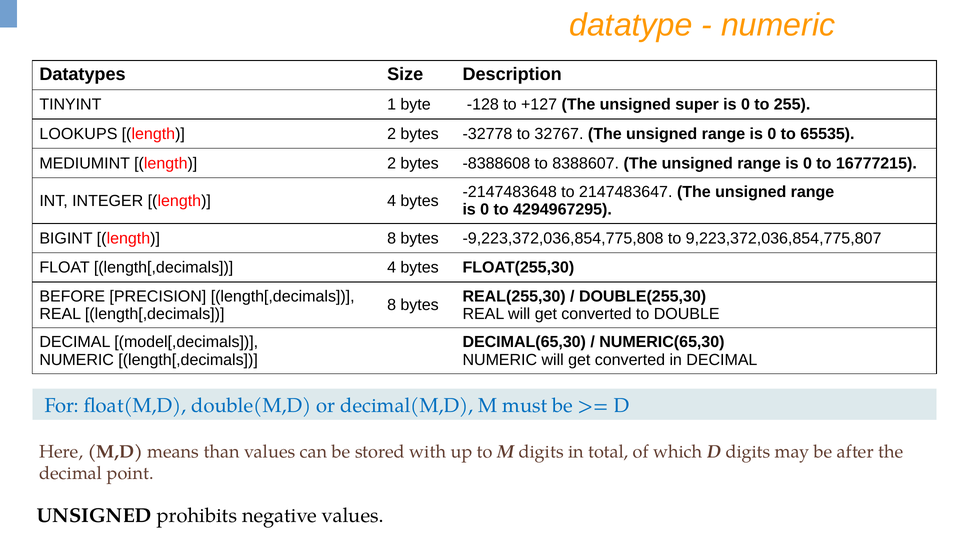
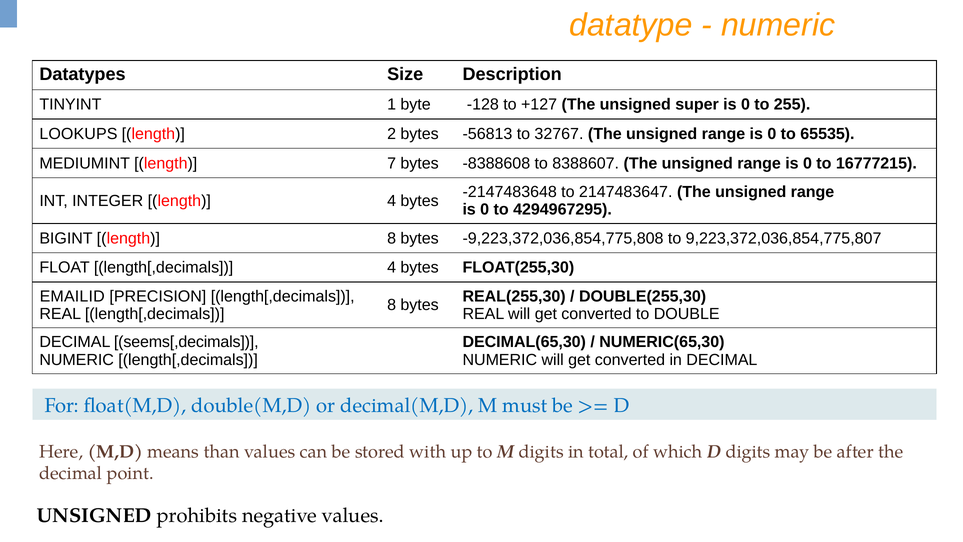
-32778: -32778 -> -56813
MEDIUMINT length 2: 2 -> 7
BEFORE: BEFORE -> EMAILID
model[,decimals: model[,decimals -> seems[,decimals
